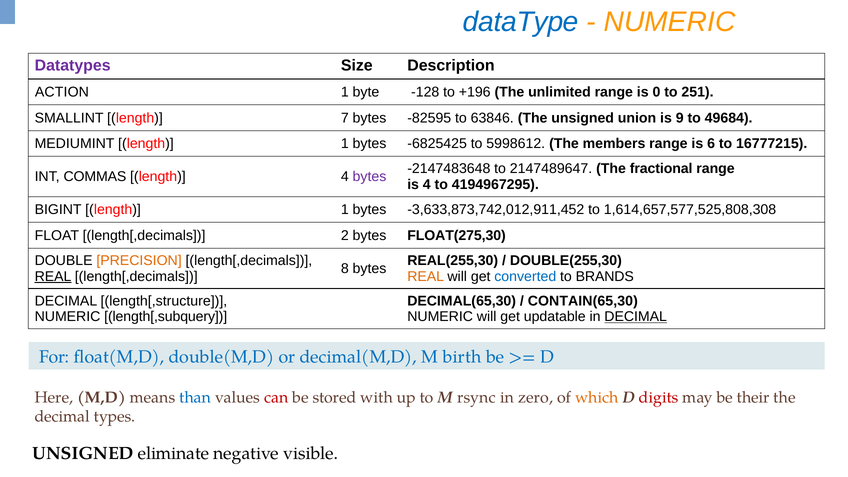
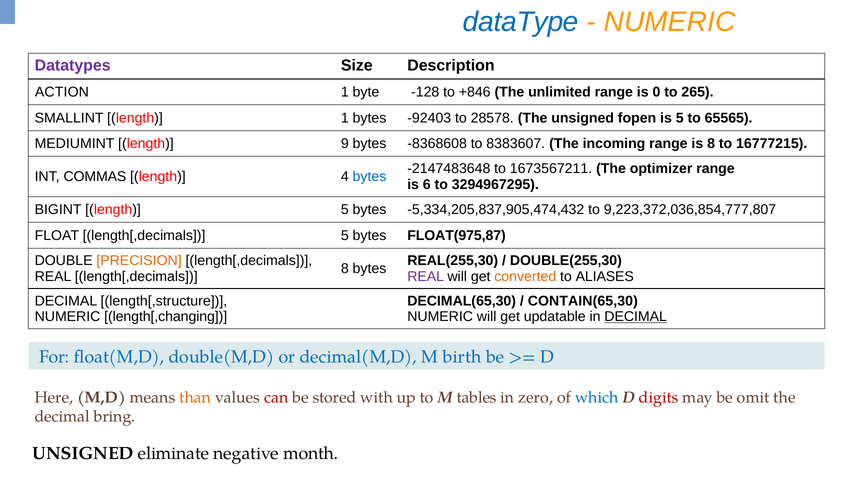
+196: +196 -> +846
251: 251 -> 265
length 7: 7 -> 1
-82595: -82595 -> -92403
63846: 63846 -> 28578
union: union -> fopen
is 9: 9 -> 5
49684: 49684 -> 65565
MEDIUMINT length 1: 1 -> 9
-6825425: -6825425 -> -8368608
5998612: 5998612 -> 8383607
members: members -> incoming
is 6: 6 -> 8
2147489647: 2147489647 -> 1673567211
fractional: fractional -> optimizer
bytes at (369, 177) colour: purple -> blue
is 4: 4 -> 6
4194967295: 4194967295 -> 3294967295
BIGINT length 1: 1 -> 5
-3,633,873,742,012,911,452: -3,633,873,742,012,911,452 -> -5,334,205,837,905,474,432
1,614,657,577,525,808,308: 1,614,657,577,525,808,308 -> 9,223,372,036,854,777,807
length[,decimals 2: 2 -> 5
FLOAT(275,30: FLOAT(275,30 -> FLOAT(975,87
REAL at (53, 276) underline: present -> none
REAL at (426, 276) colour: orange -> purple
converted colour: blue -> orange
BRANDS: BRANDS -> ALIASES
length[,subquery: length[,subquery -> length[,changing
than colour: blue -> orange
rsync: rsync -> tables
which colour: orange -> blue
their: their -> omit
types: types -> bring
visible: visible -> month
